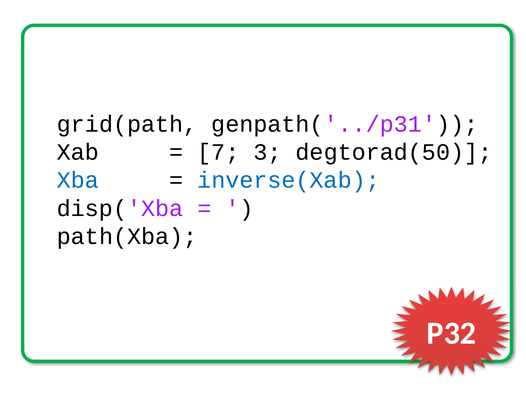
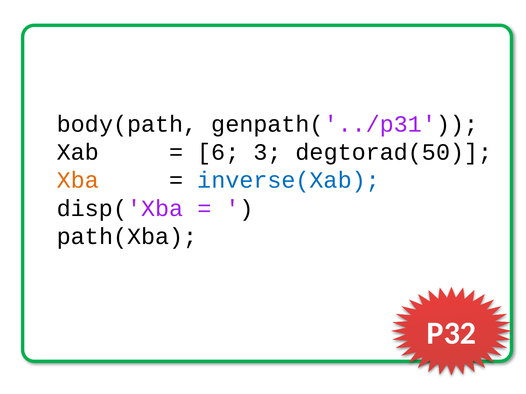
grid(path: grid(path -> body(path
7: 7 -> 6
Xba colour: blue -> orange
